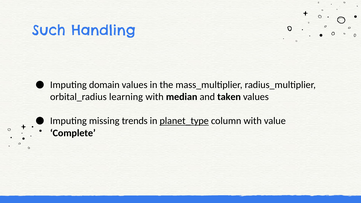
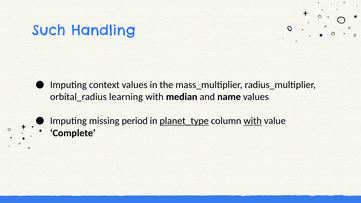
domain: domain -> context
taken: taken -> name
trends: trends -> period
with at (253, 121) underline: none -> present
